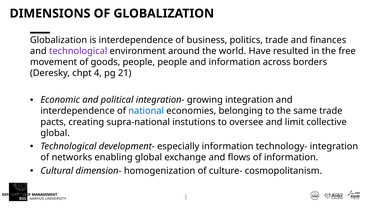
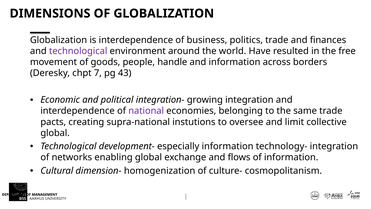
people people: people -> handle
4: 4 -> 7
21: 21 -> 43
national colour: blue -> purple
